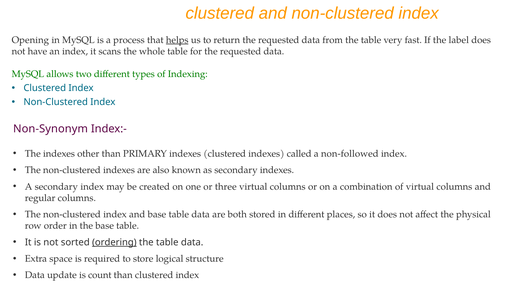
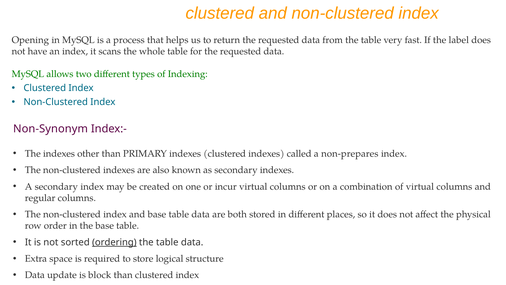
helps underline: present -> none
non-followed: non-followed -> non-prepares
three: three -> incur
count: count -> block
